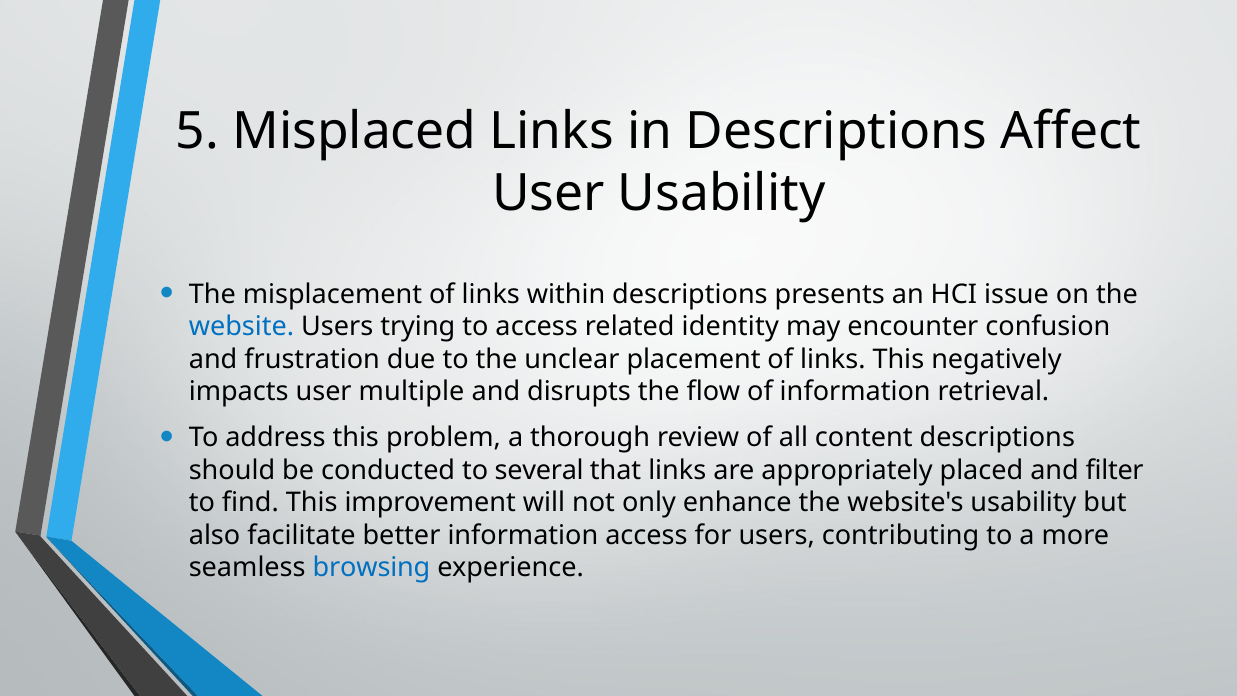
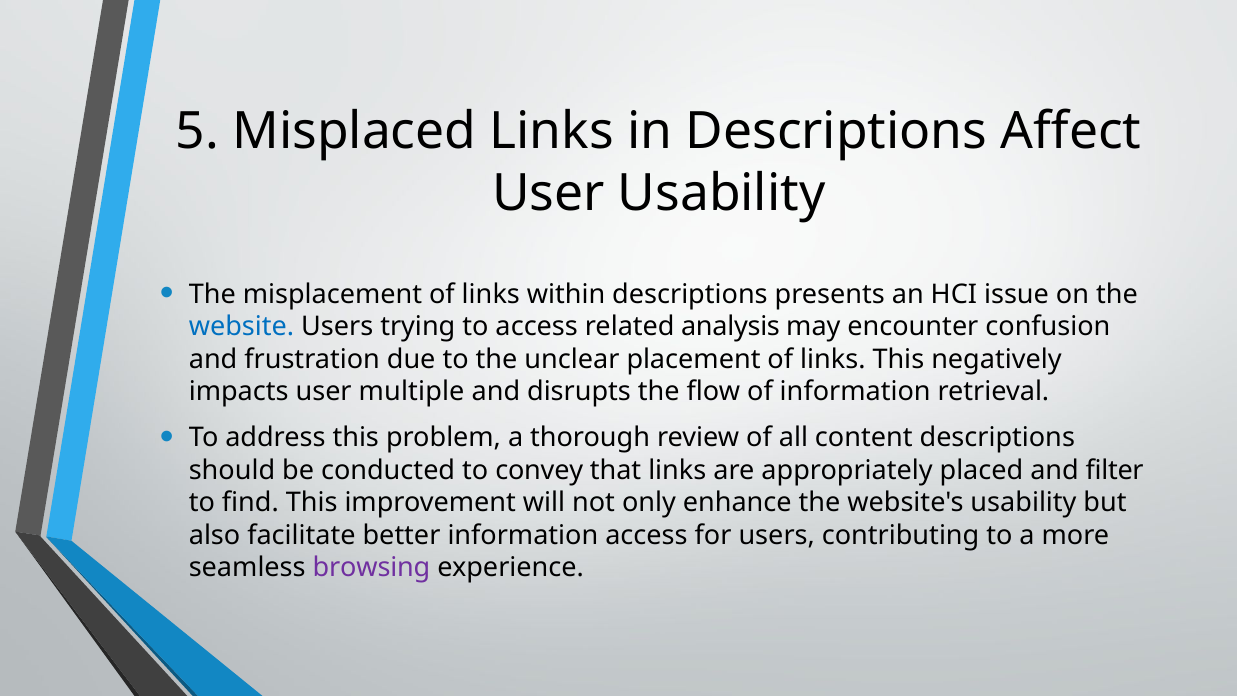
identity: identity -> analysis
several: several -> convey
browsing colour: blue -> purple
